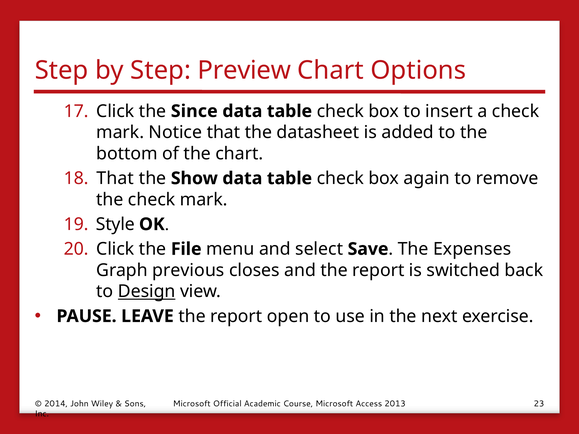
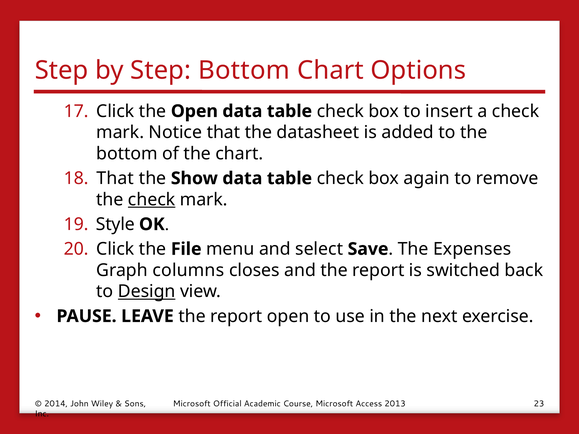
Step Preview: Preview -> Bottom
the Since: Since -> Open
check at (152, 200) underline: none -> present
previous: previous -> columns
